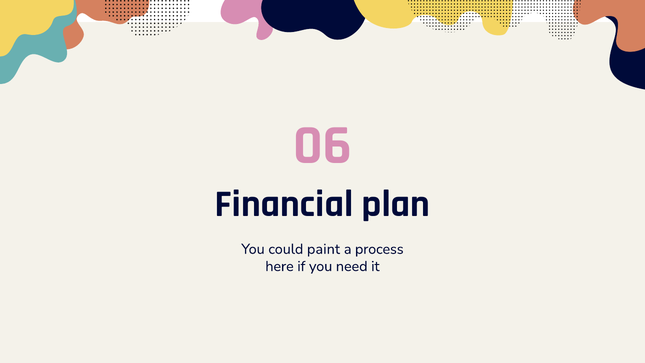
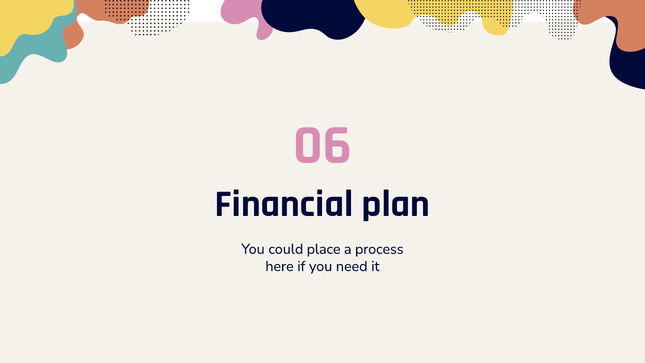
paint: paint -> place
